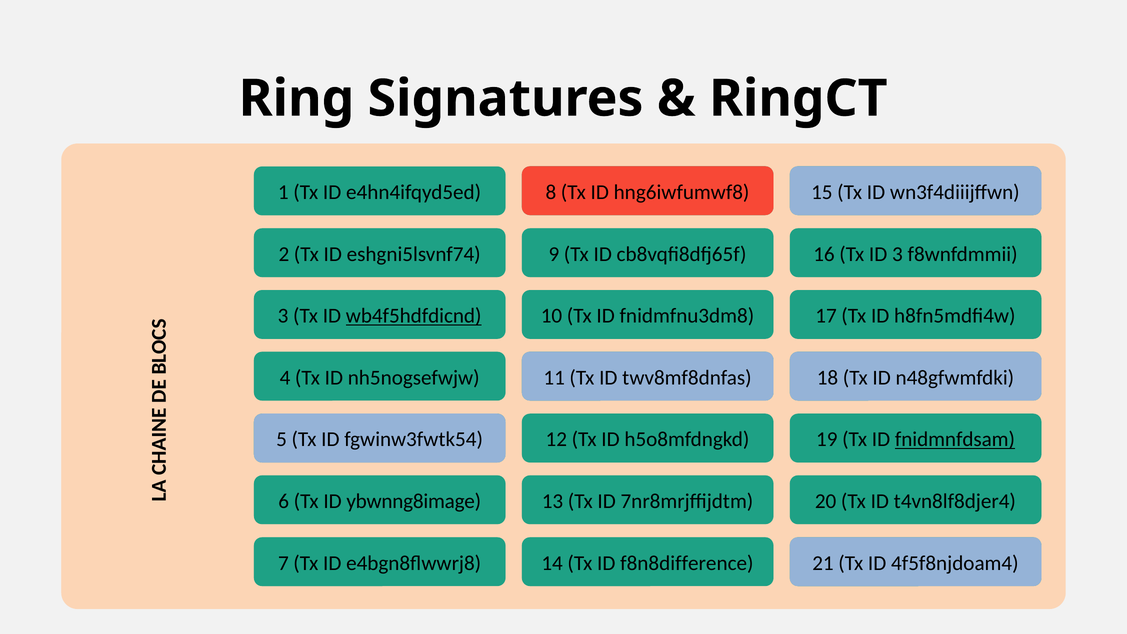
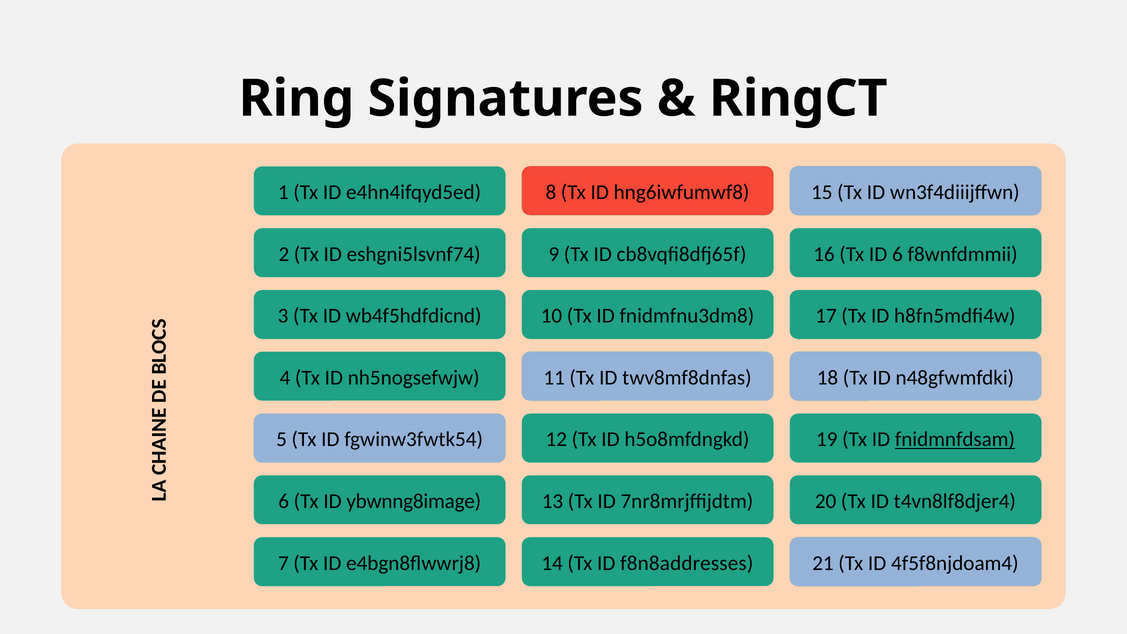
ID 3: 3 -> 6
wb4f5hdfdicnd underline: present -> none
f8n8difference: f8n8difference -> f8n8addresses
